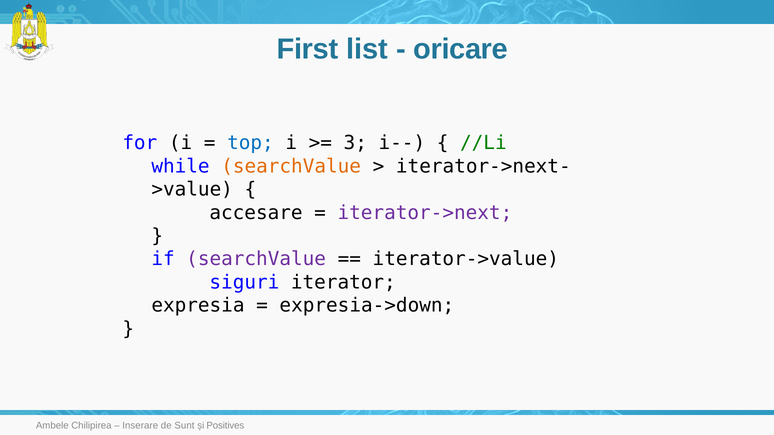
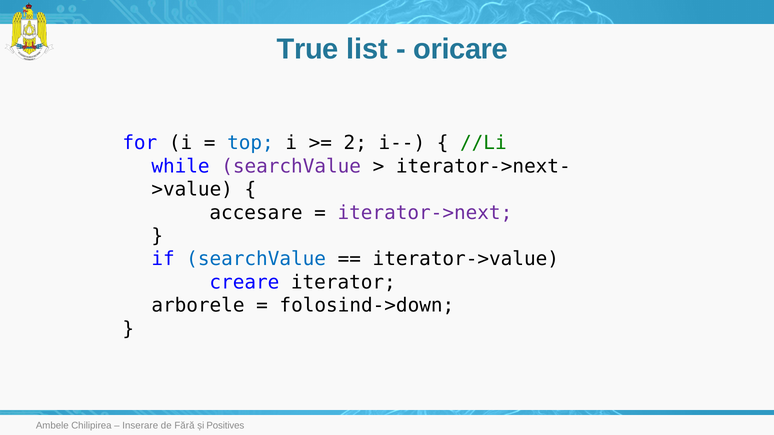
First: First -> True
3: 3 -> 2
searchValue at (291, 166) colour: orange -> purple
searchValue at (256, 259) colour: purple -> blue
siguri: siguri -> creare
expresia: expresia -> arborele
expresia->down: expresia->down -> folosind->down
Sunt: Sunt -> Fără
